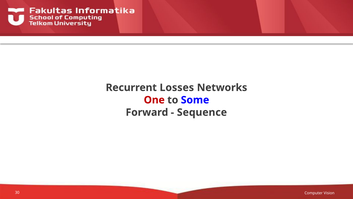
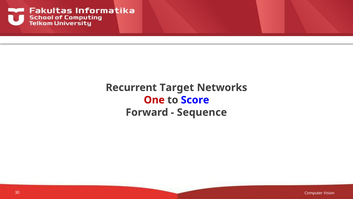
Losses: Losses -> Target
Some: Some -> Score
